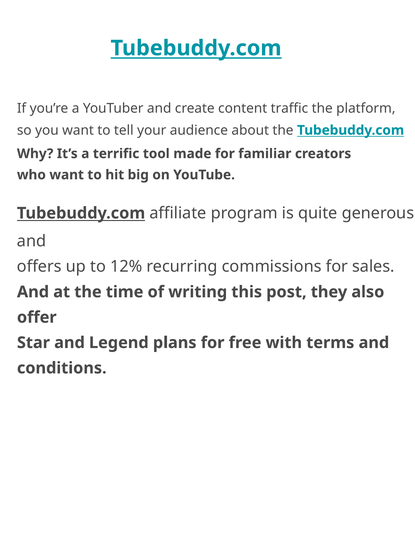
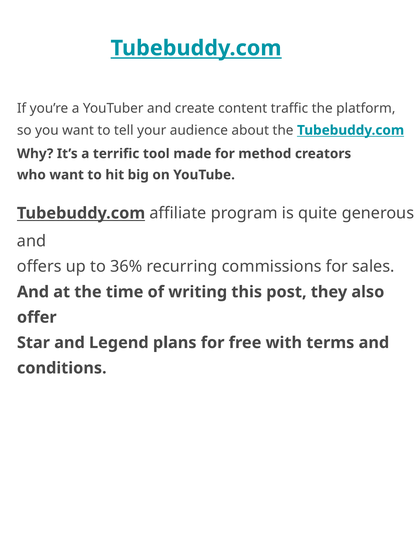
familiar: familiar -> method
12%: 12% -> 36%
